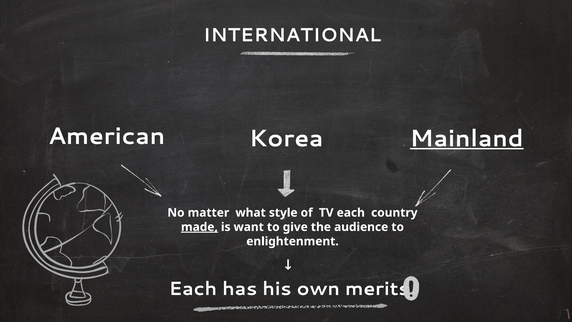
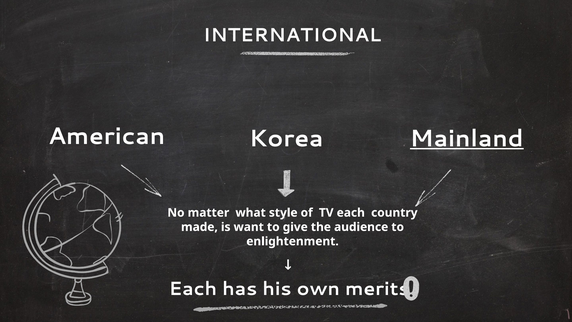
made underline: present -> none
